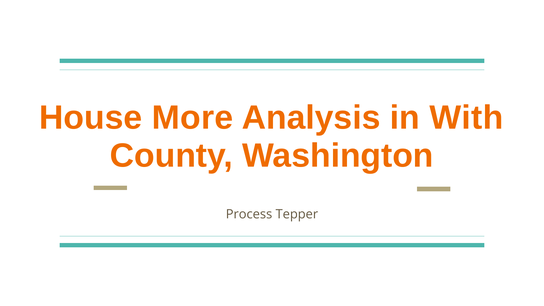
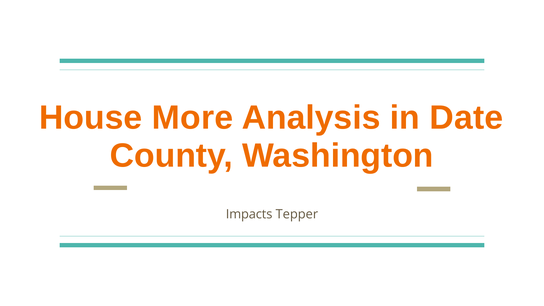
With: With -> Date
Process: Process -> Impacts
